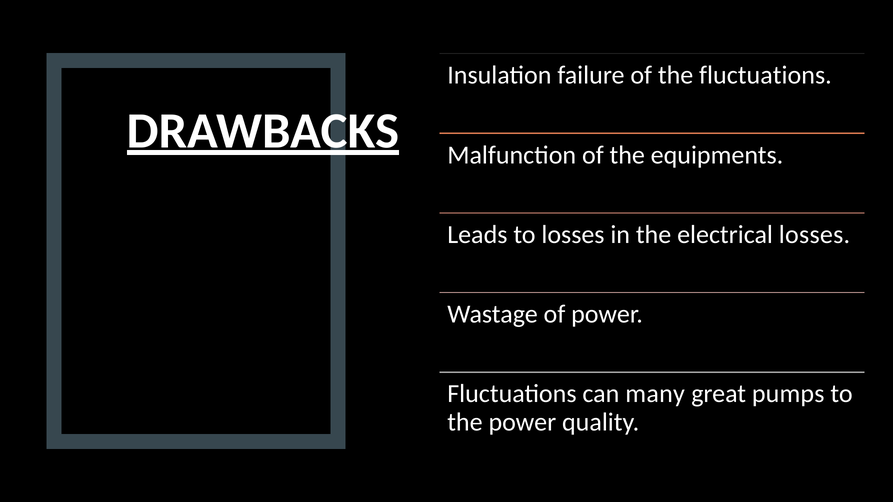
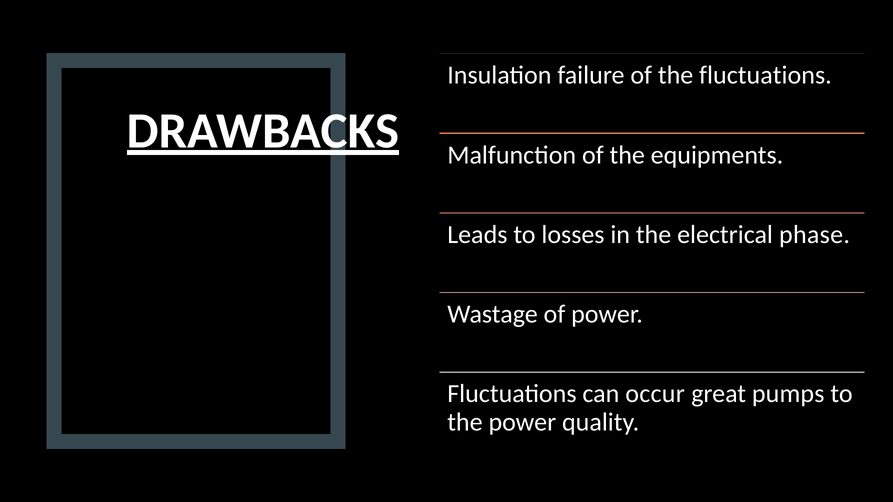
electrical losses: losses -> phase
many: many -> occur
